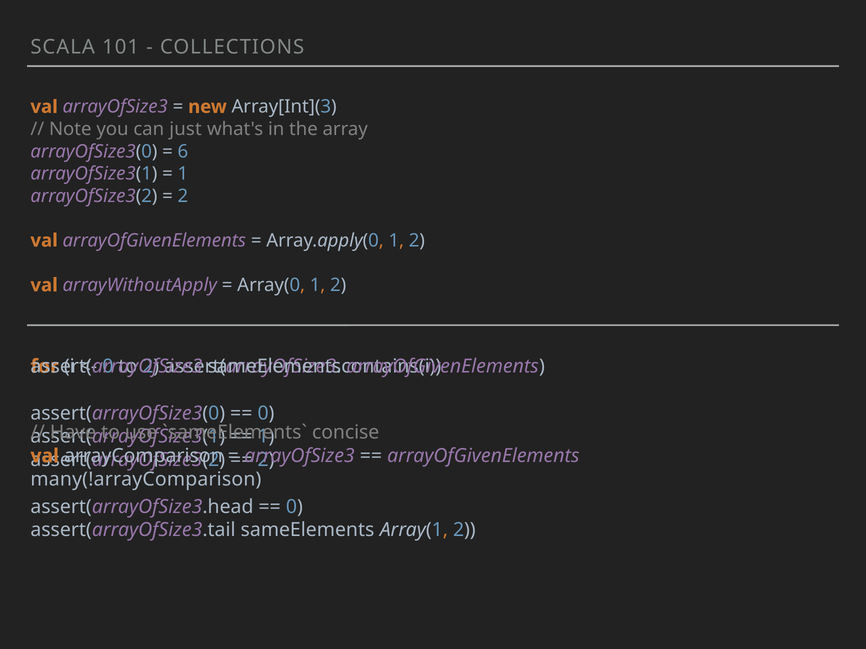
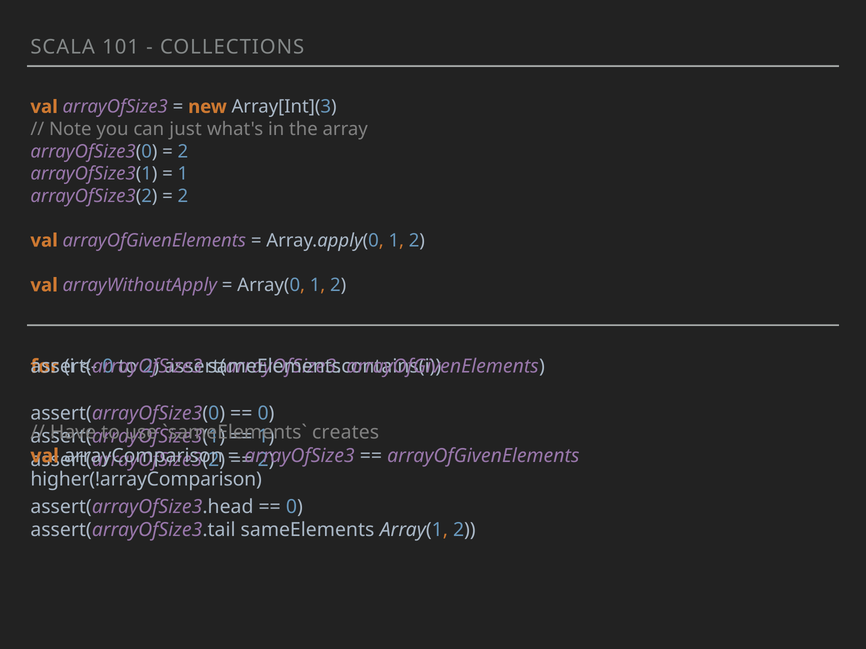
6 at (183, 151): 6 -> 2
concise: concise -> creates
many(!arrayComparison: many(!arrayComparison -> higher(!arrayComparison
